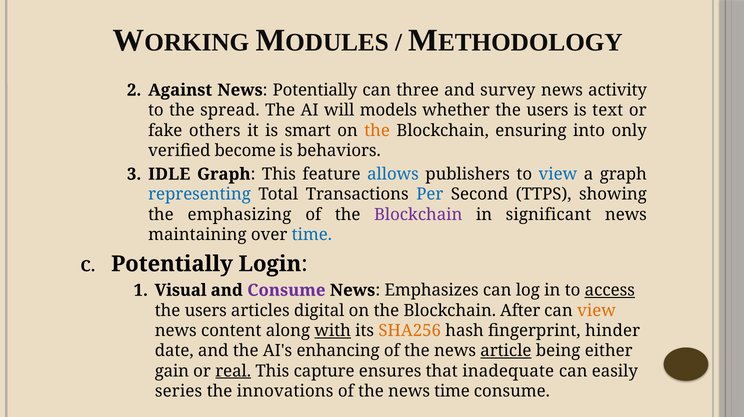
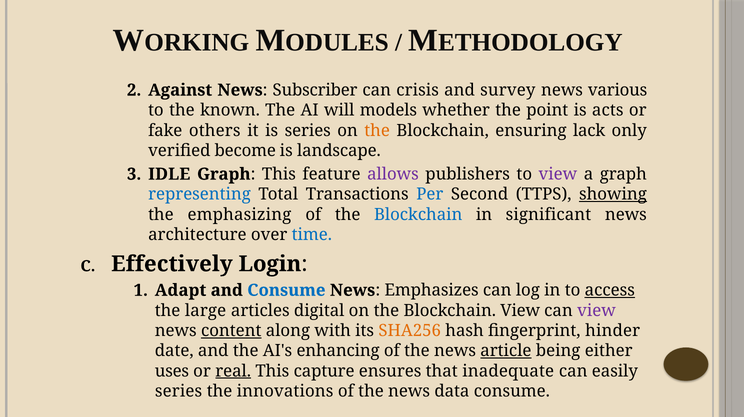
News Potentially: Potentially -> Subscriber
three: three -> crisis
activity: activity -> various
spread: spread -> known
whether the users: users -> point
text: text -> acts
is smart: smart -> series
into: into -> lack
behaviors: behaviors -> landscape
allows colour: blue -> purple
view at (558, 174) colour: blue -> purple
showing underline: none -> present
Blockchain at (418, 214) colour: purple -> blue
maintaining: maintaining -> architecture
Potentially at (172, 264): Potentially -> Effectively
Visual: Visual -> Adapt
Consume at (286, 290) colour: purple -> blue
users at (206, 310): users -> large
Blockchain After: After -> View
view at (596, 310) colour: orange -> purple
content underline: none -> present
with underline: present -> none
gain: gain -> uses
news time: time -> data
